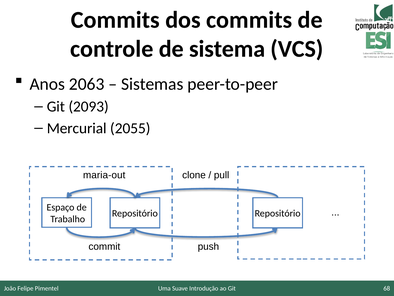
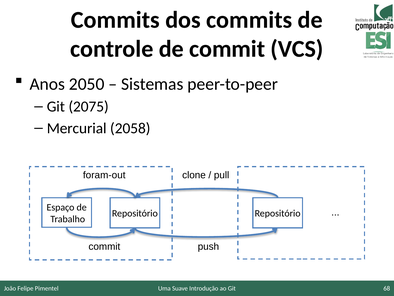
de sistema: sistema -> commit
2063: 2063 -> 2050
2093: 2093 -> 2075
2055: 2055 -> 2058
maria-out: maria-out -> foram-out
